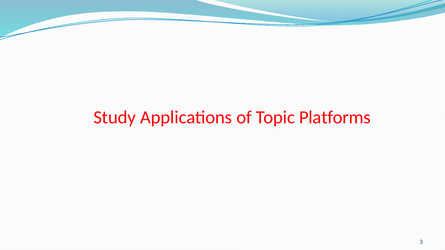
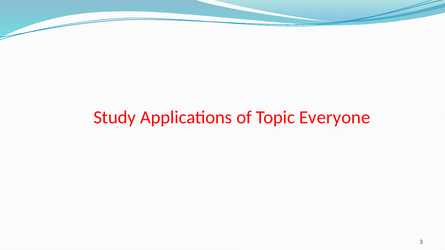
Platforms: Platforms -> Everyone
